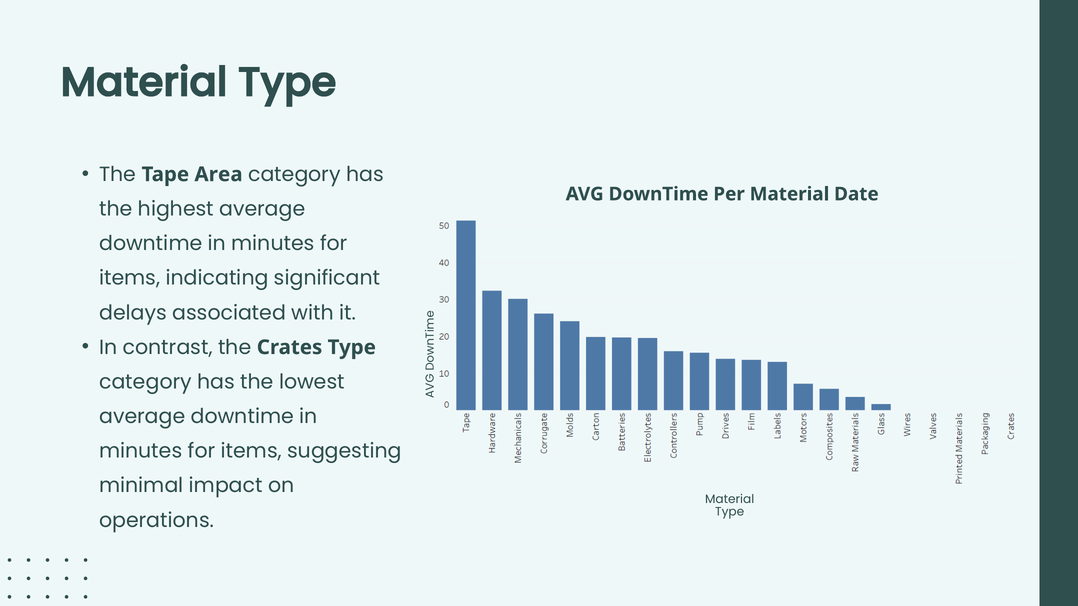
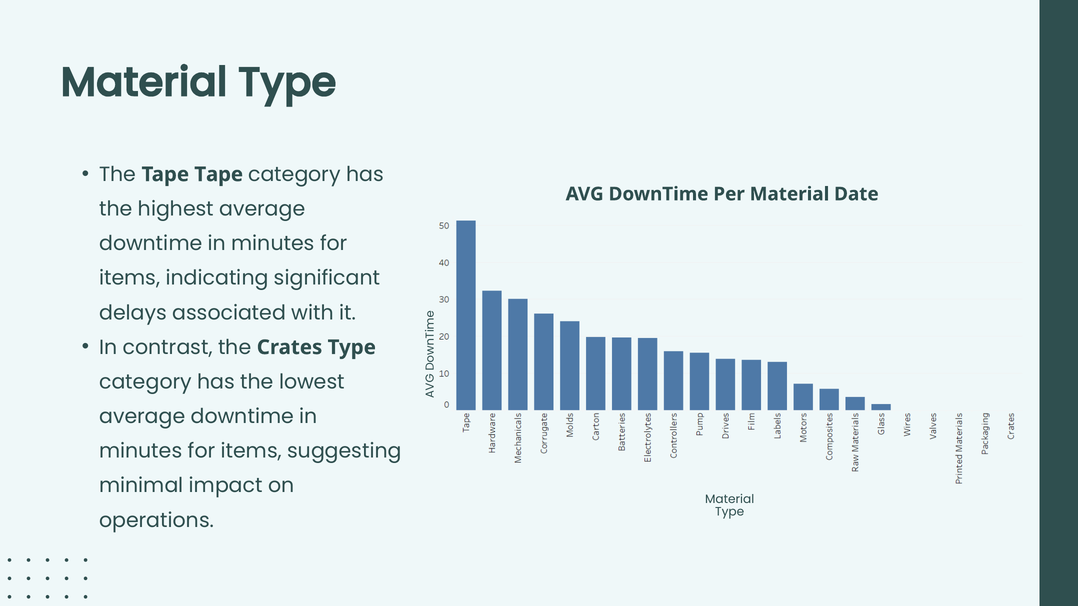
Tape Area: Area -> Tape
